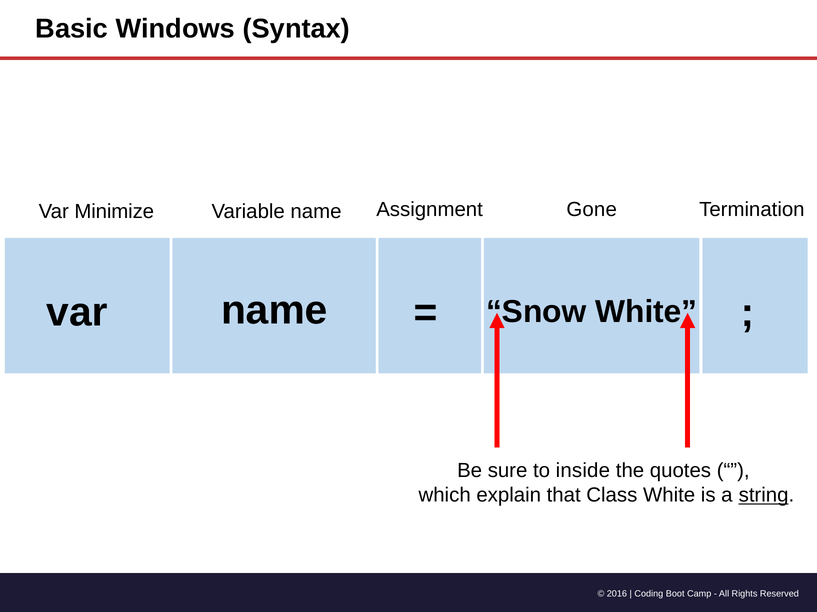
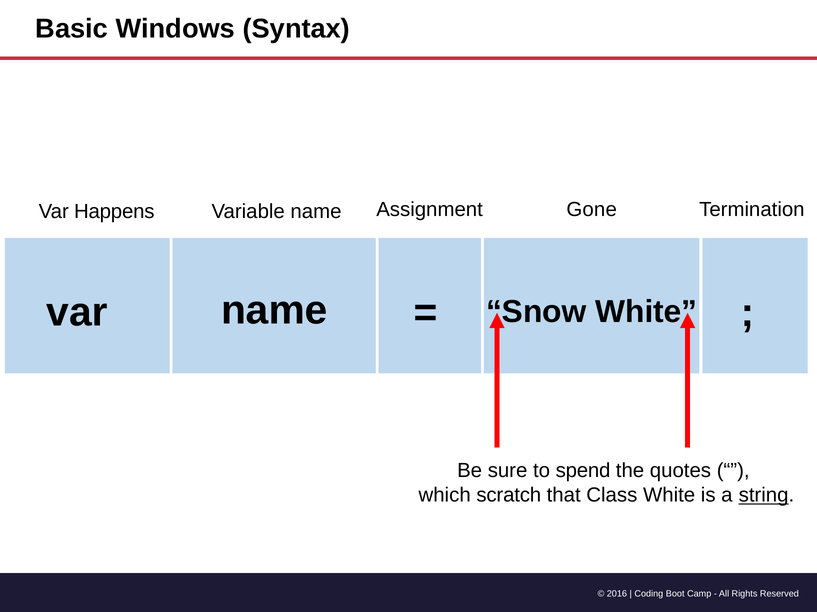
Minimize: Minimize -> Happens
inside: inside -> spend
explain: explain -> scratch
